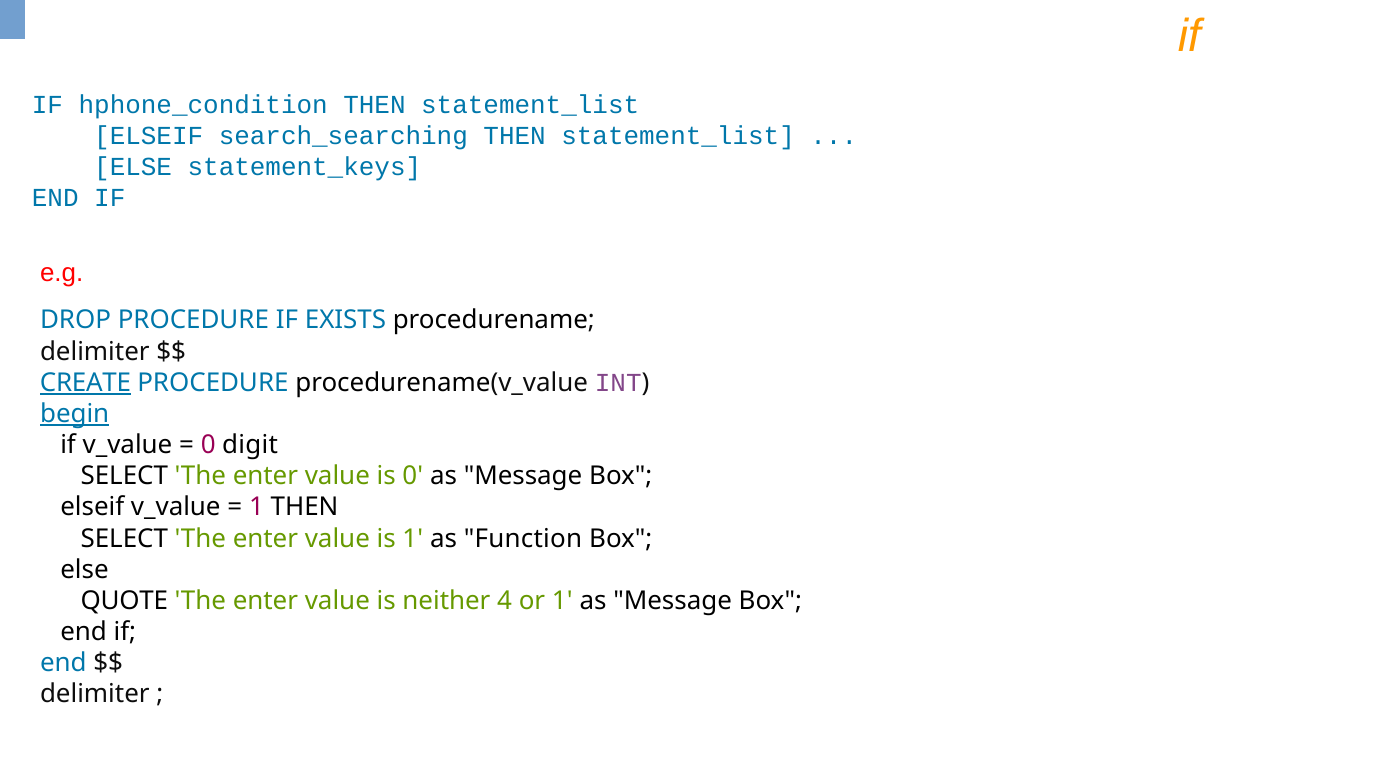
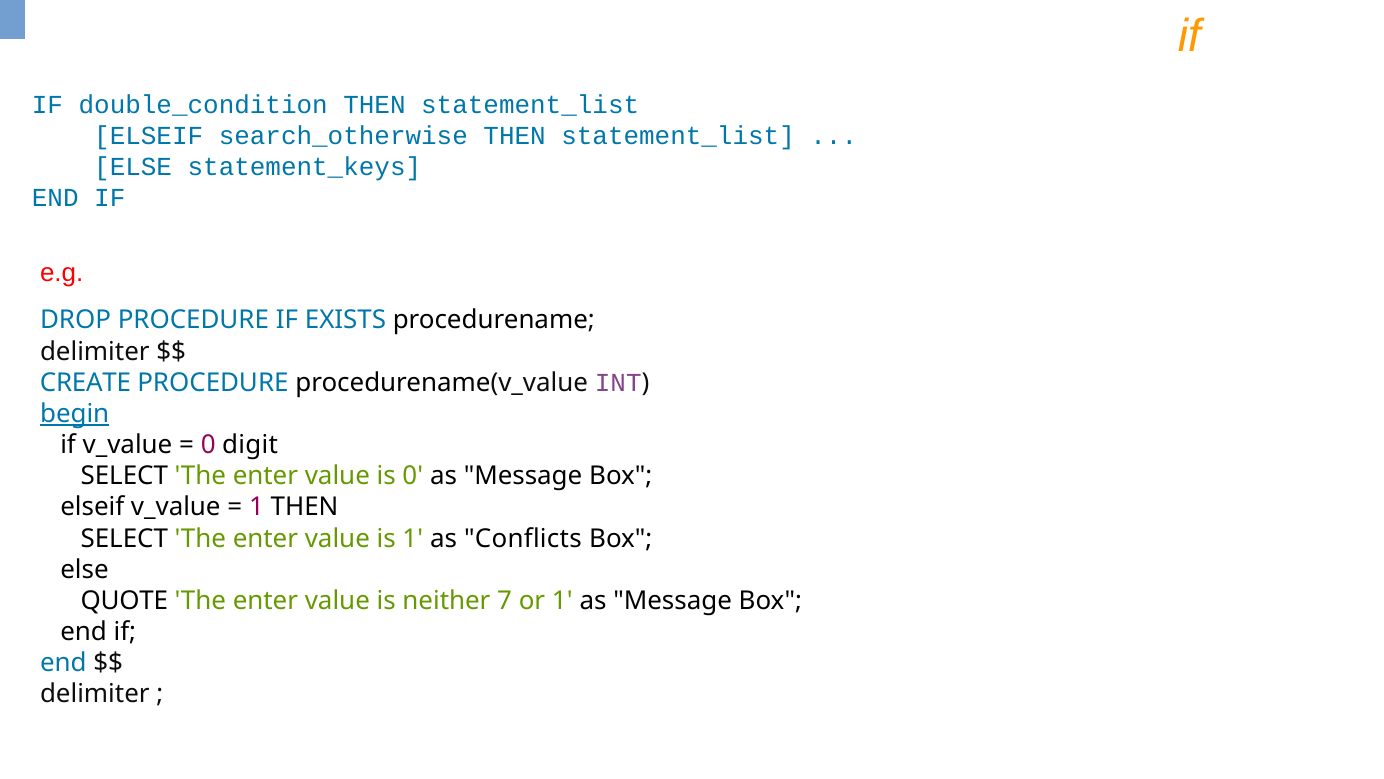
hphone_condition: hphone_condition -> double_condition
search_searching: search_searching -> search_otherwise
CREATE underline: present -> none
Function: Function -> Conflicts
4: 4 -> 7
